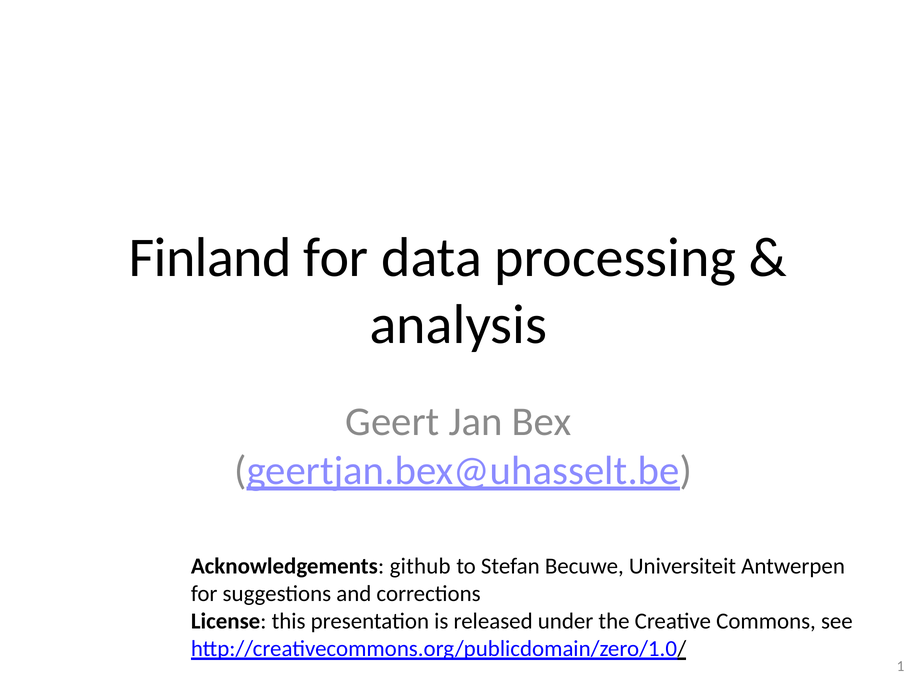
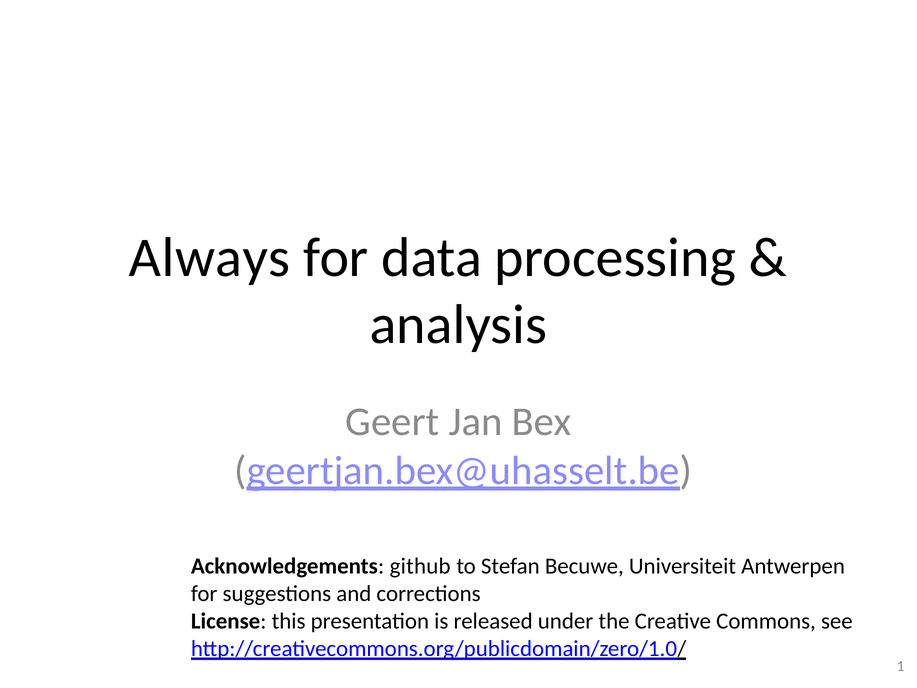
Finland: Finland -> Always
